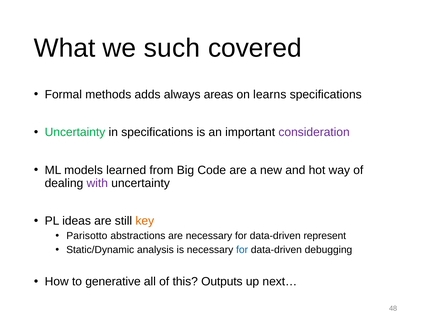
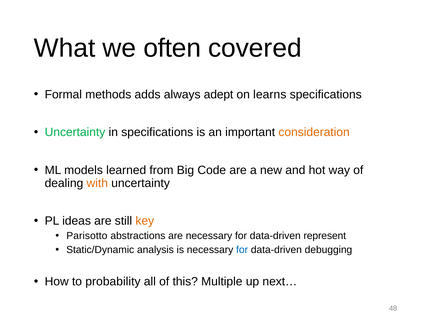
such: such -> often
areas: areas -> adept
consideration colour: purple -> orange
with colour: purple -> orange
generative: generative -> probability
Outputs: Outputs -> Multiple
